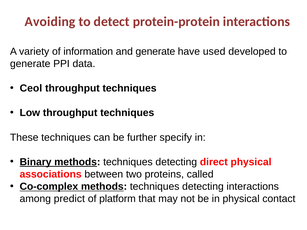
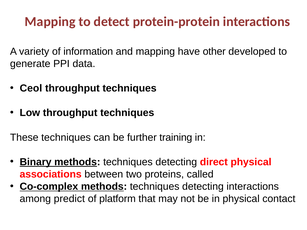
Avoiding at (50, 22): Avoiding -> Mapping
and generate: generate -> mapping
used: used -> other
specify: specify -> training
